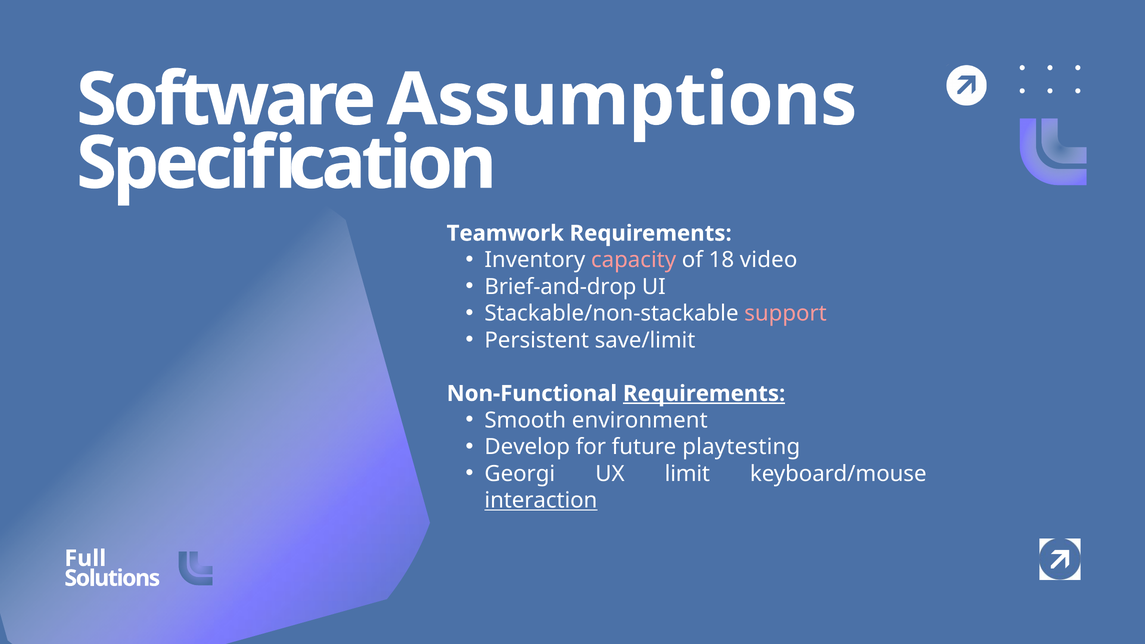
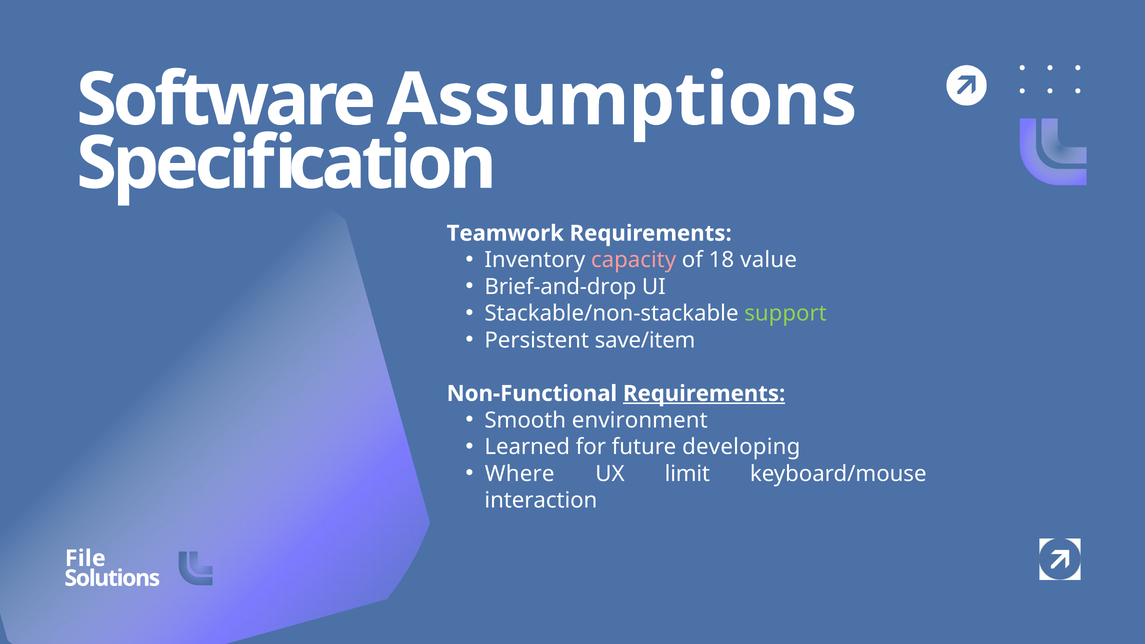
video: video -> value
support colour: pink -> light green
save/limit: save/limit -> save/item
Develop: Develop -> Learned
playtesting: playtesting -> developing
Georgi: Georgi -> Where
interaction underline: present -> none
Full: Full -> File
